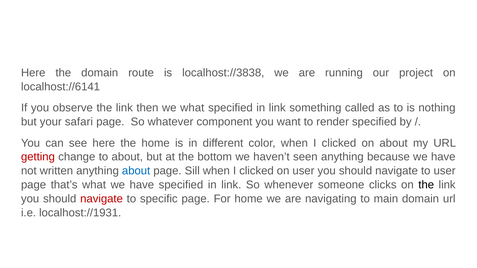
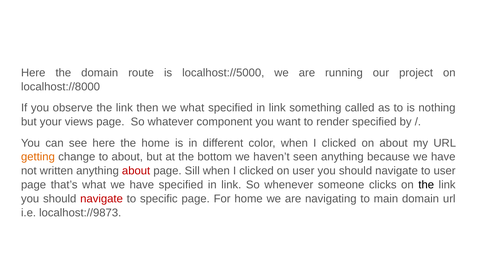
localhost://3838: localhost://3838 -> localhost://5000
localhost://6141: localhost://6141 -> localhost://8000
safari: safari -> views
getting colour: red -> orange
about at (136, 171) colour: blue -> red
localhost://1931: localhost://1931 -> localhost://9873
